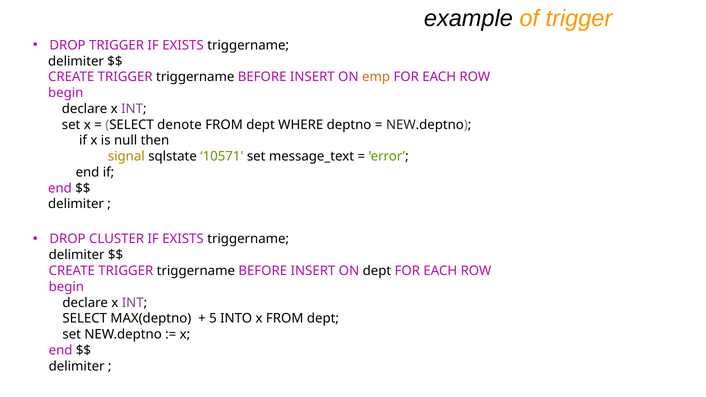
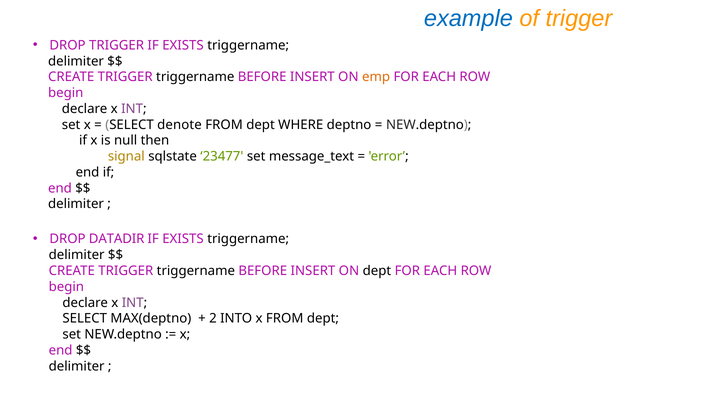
example colour: black -> blue
10571: 10571 -> 23477
CLUSTER: CLUSTER -> DATADIR
5: 5 -> 2
